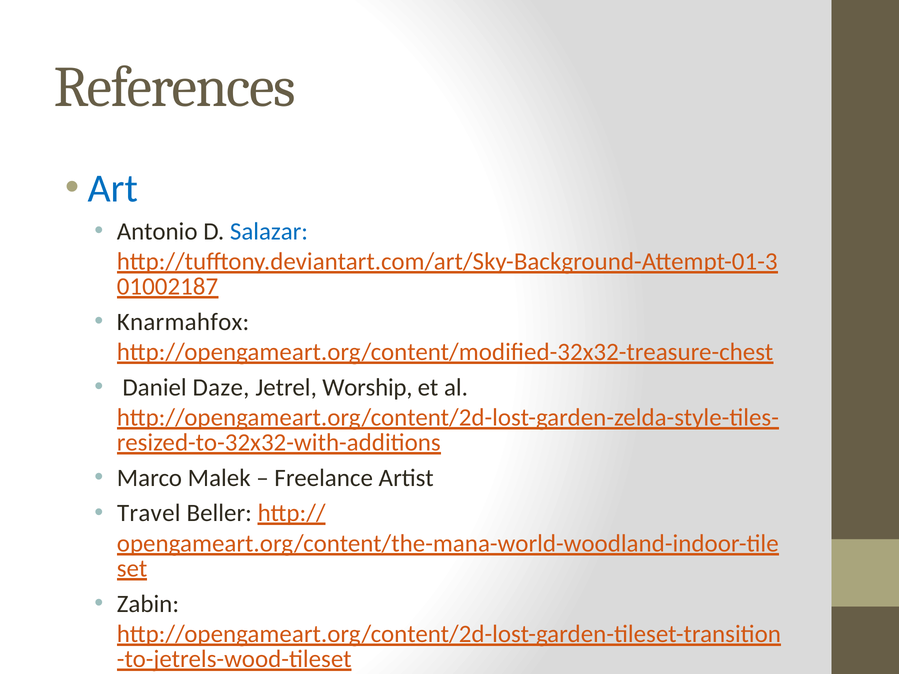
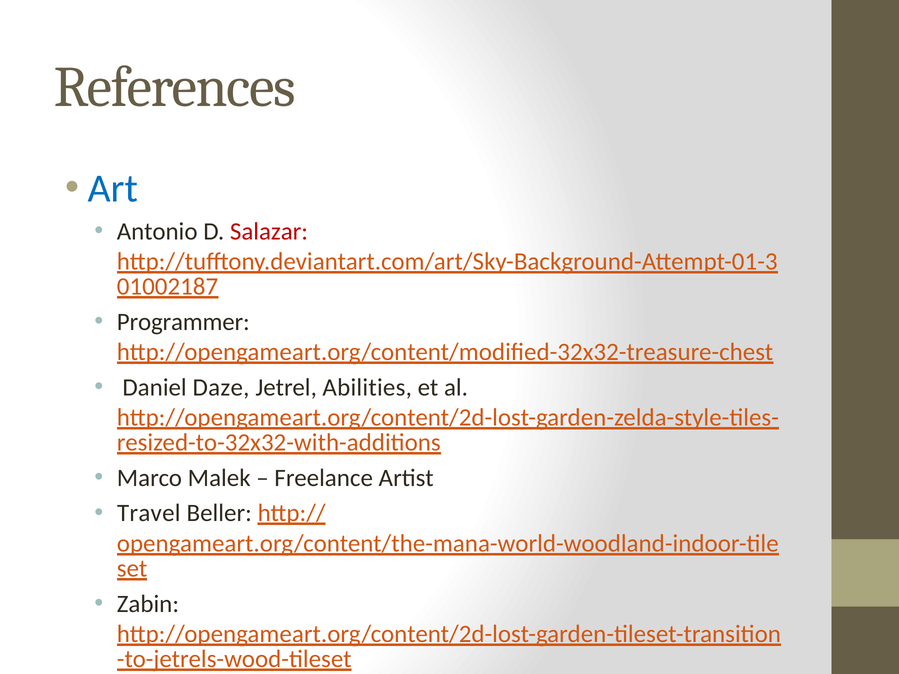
Salazar colour: blue -> red
Knarmahfox: Knarmahfox -> Programmer
Worship: Worship -> Abilities
